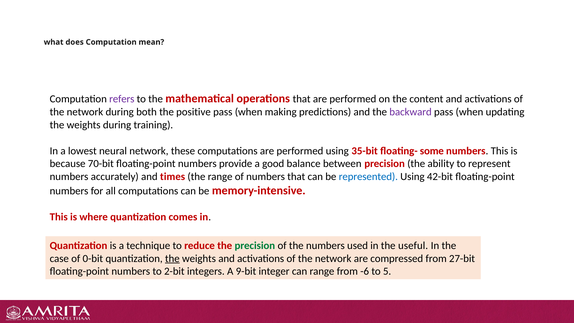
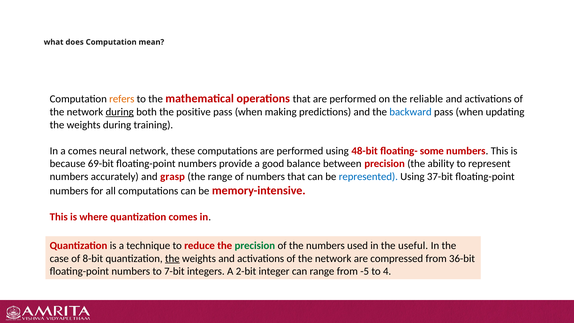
refers colour: purple -> orange
content: content -> reliable
during at (120, 112) underline: none -> present
backward colour: purple -> blue
a lowest: lowest -> comes
35-bit: 35-bit -> 48-bit
70-bit: 70-bit -> 69-bit
times: times -> grasp
42-bit: 42-bit -> 37-bit
0-bit: 0-bit -> 8-bit
27-bit: 27-bit -> 36-bit
2-bit: 2-bit -> 7-bit
9-bit: 9-bit -> 2-bit
-6: -6 -> -5
5: 5 -> 4
